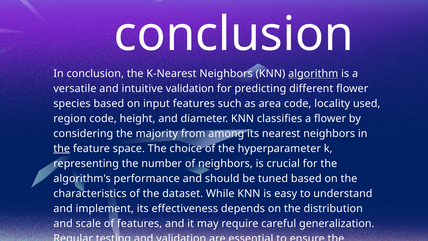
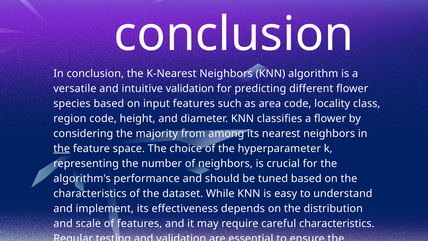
algorithm underline: present -> none
used: used -> class
careful generalization: generalization -> characteristics
